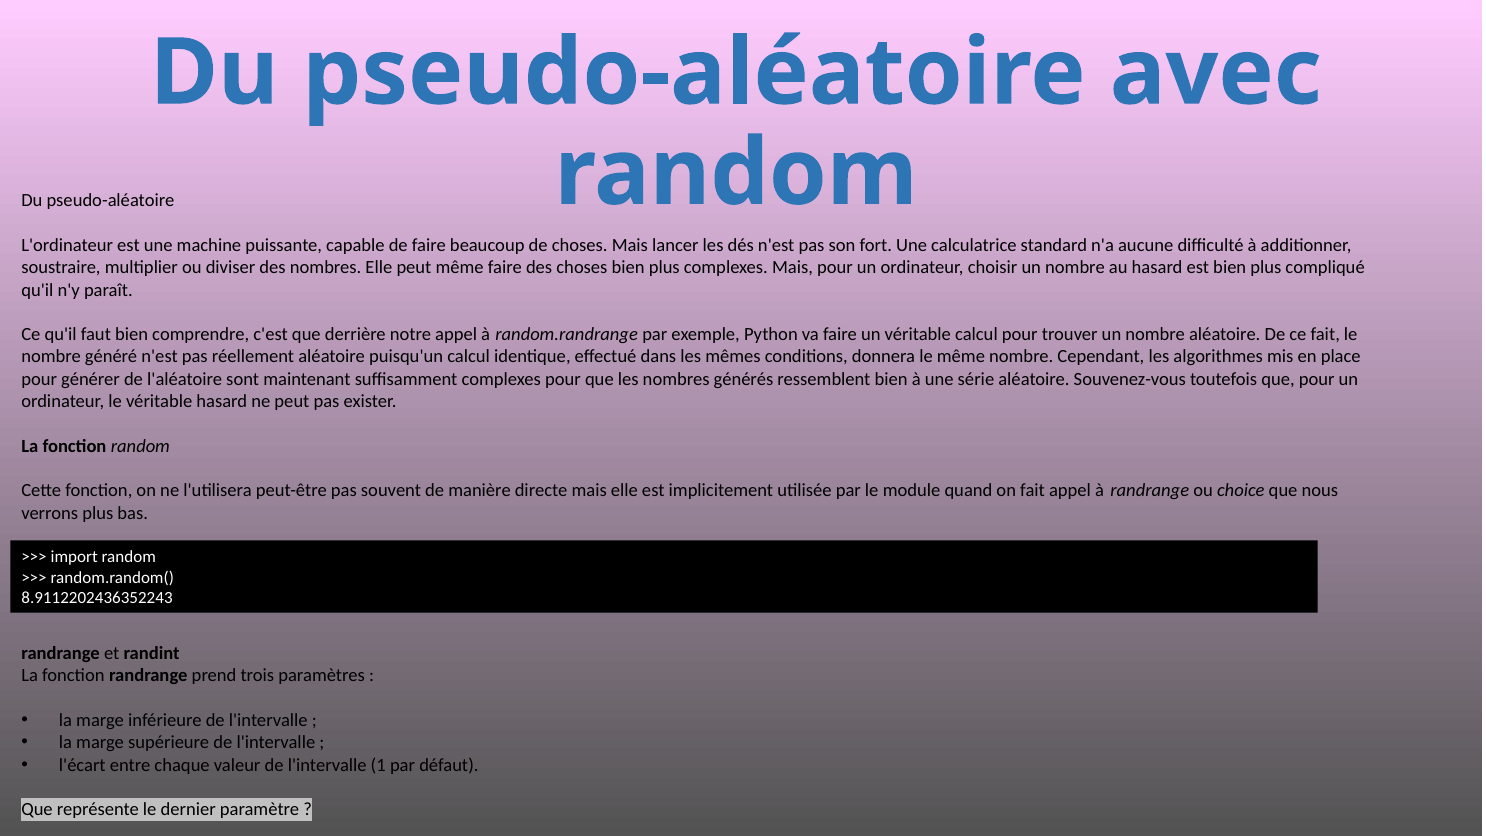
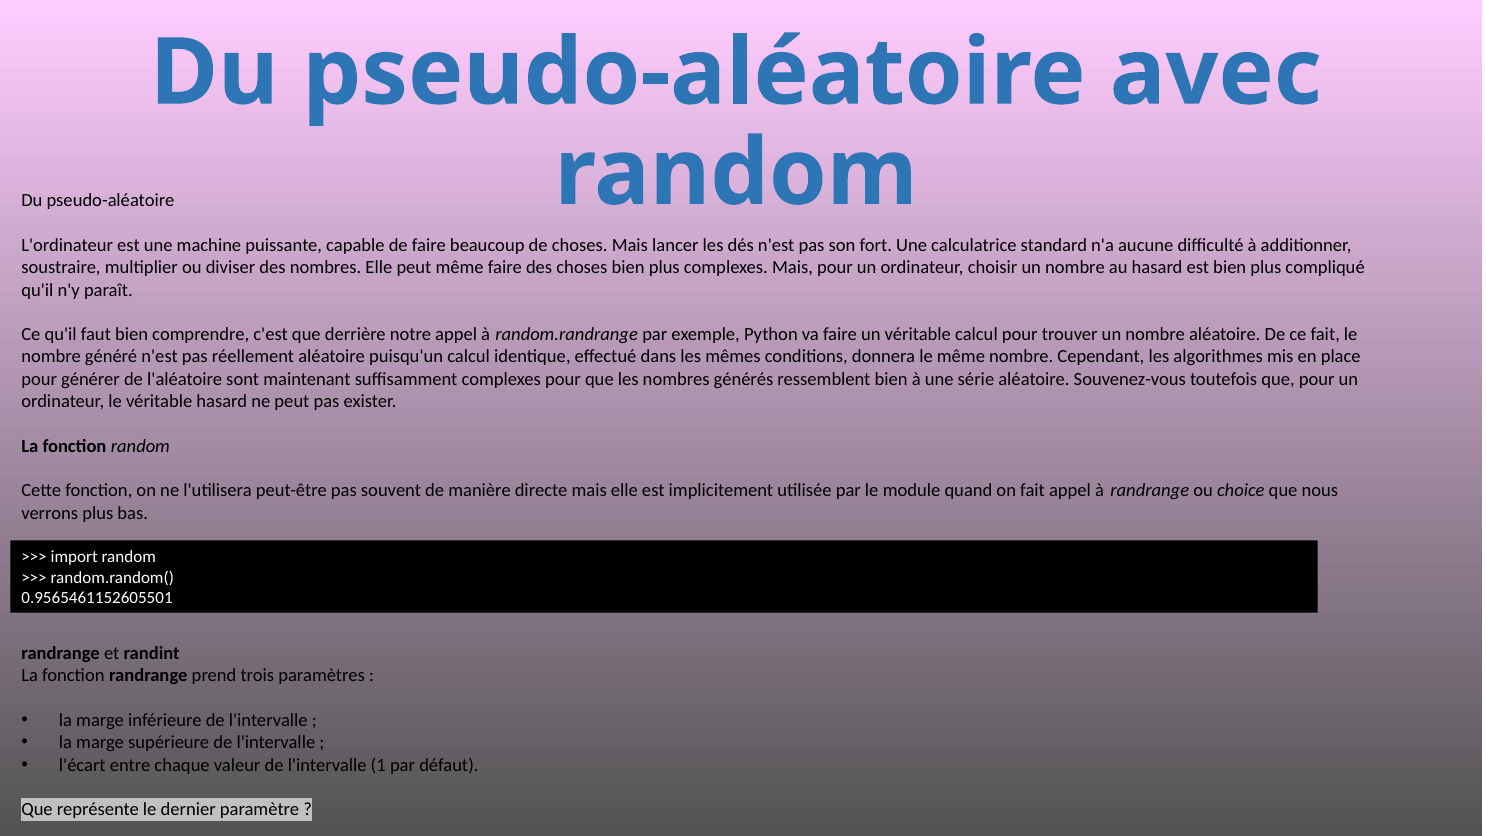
8.9112202436352243: 8.9112202436352243 -> 0.9565461152605501
